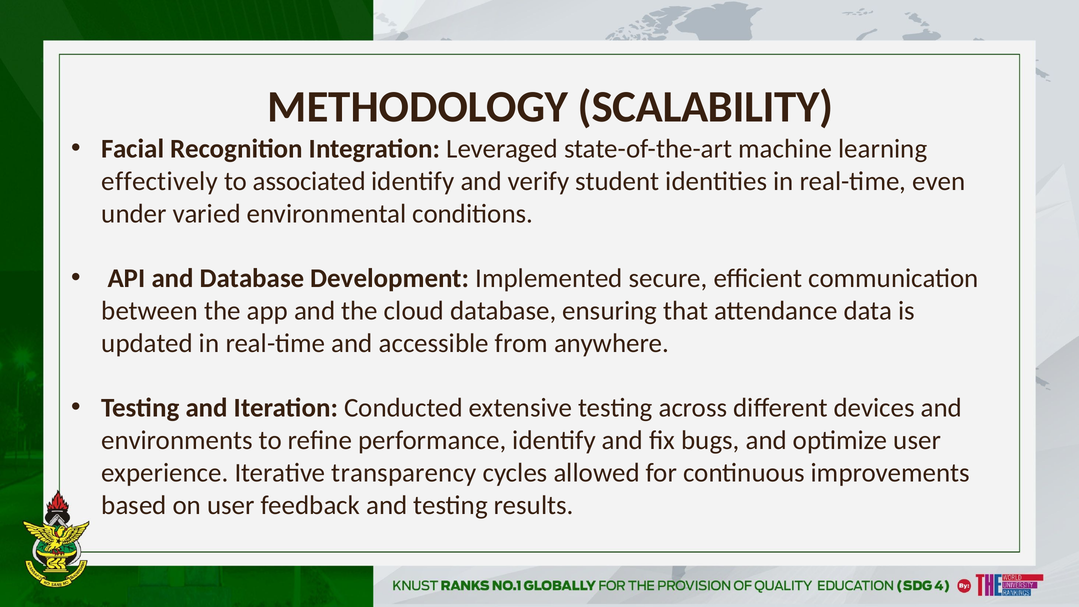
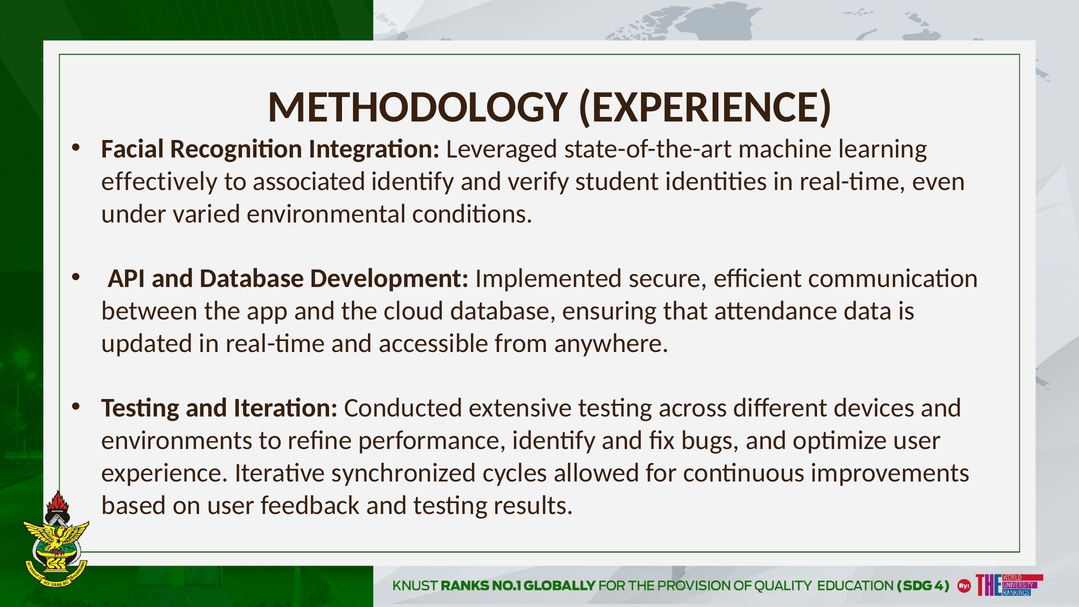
METHODOLOGY SCALABILITY: SCALABILITY -> EXPERIENCE
transparency: transparency -> synchronized
